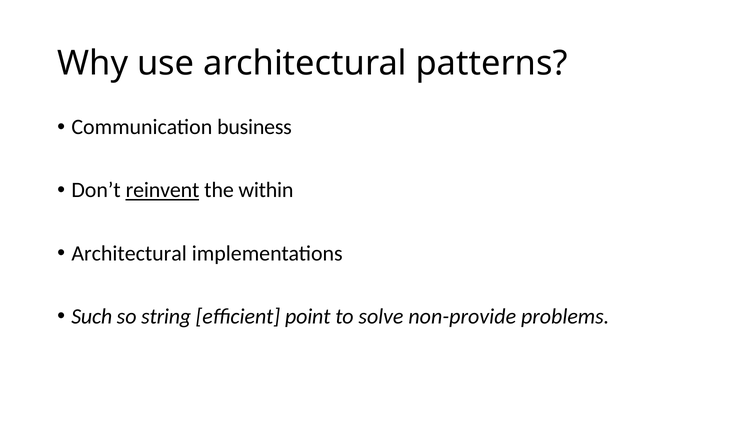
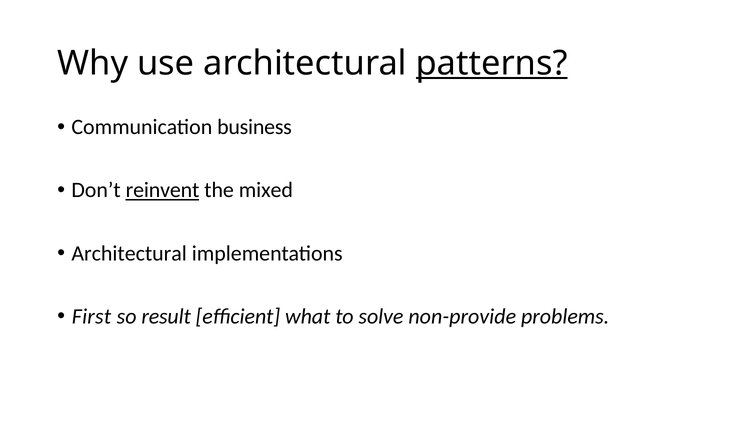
patterns underline: none -> present
within: within -> mixed
Such: Such -> First
string: string -> result
point: point -> what
